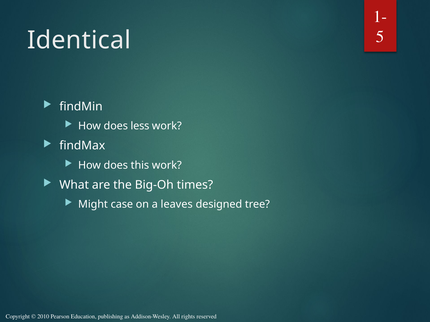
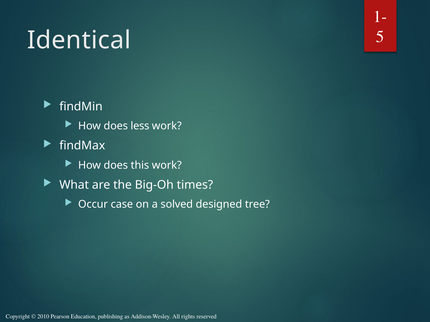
Might: Might -> Occur
leaves: leaves -> solved
